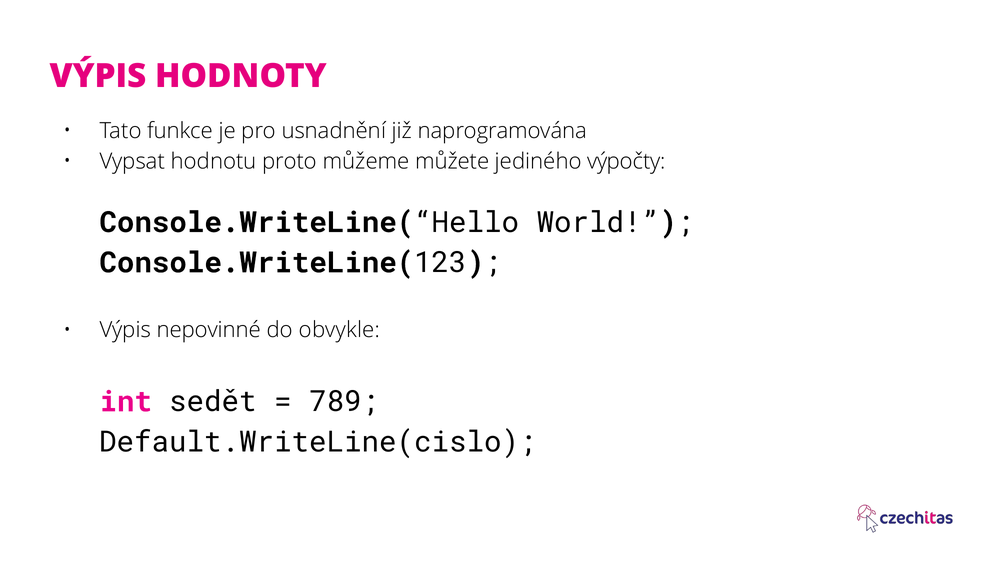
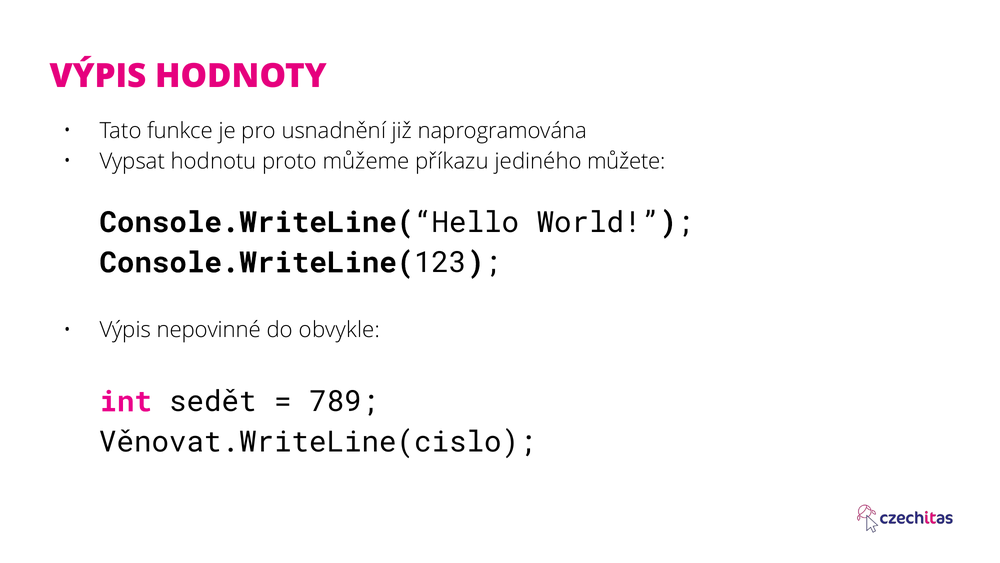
můžete: můžete -> příkazu
výpočty: výpočty -> můžete
Default.WriteLine(cislo: Default.WriteLine(cislo -> Věnovat.WriteLine(cislo
